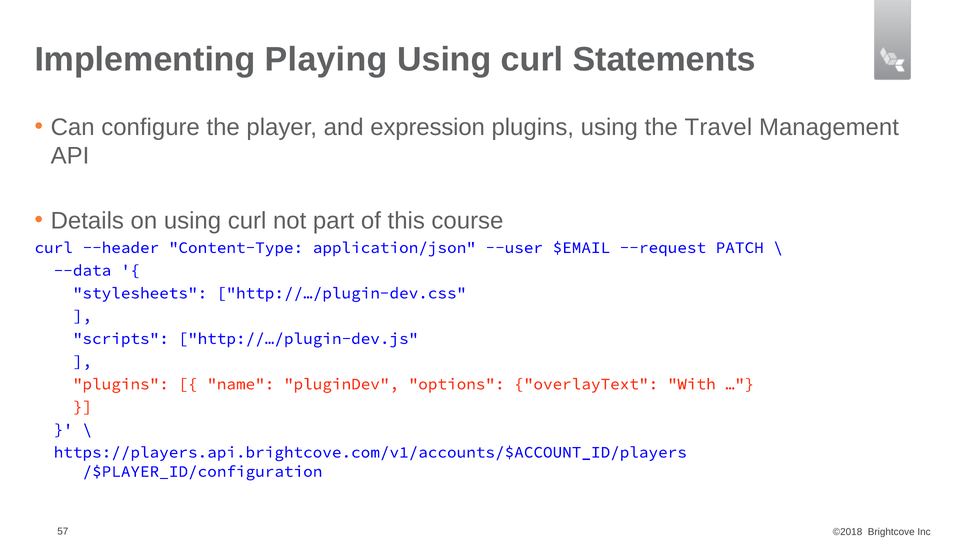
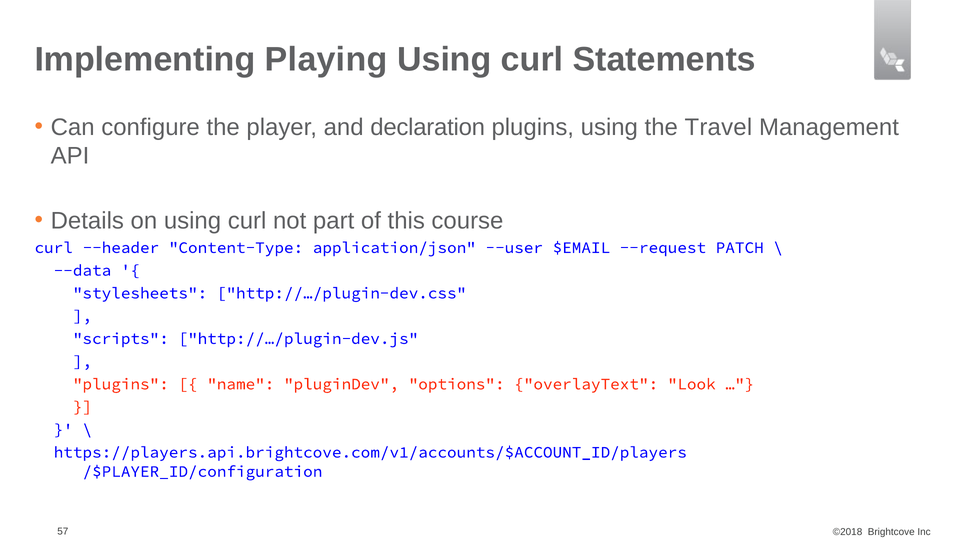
expression: expression -> declaration
With: With -> Look
